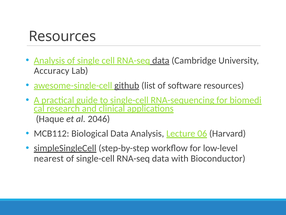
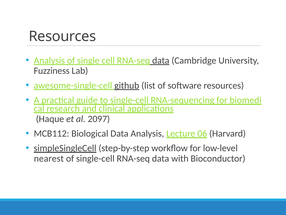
Accuracy: Accuracy -> Fuzziness
2046: 2046 -> 2097
